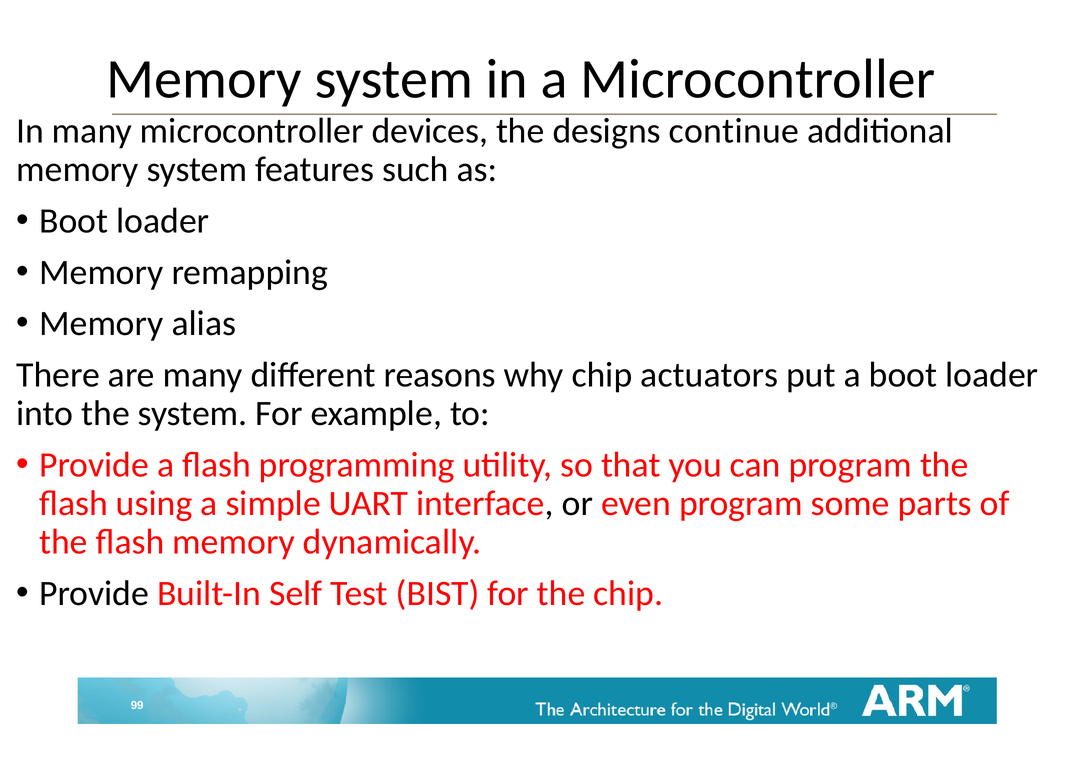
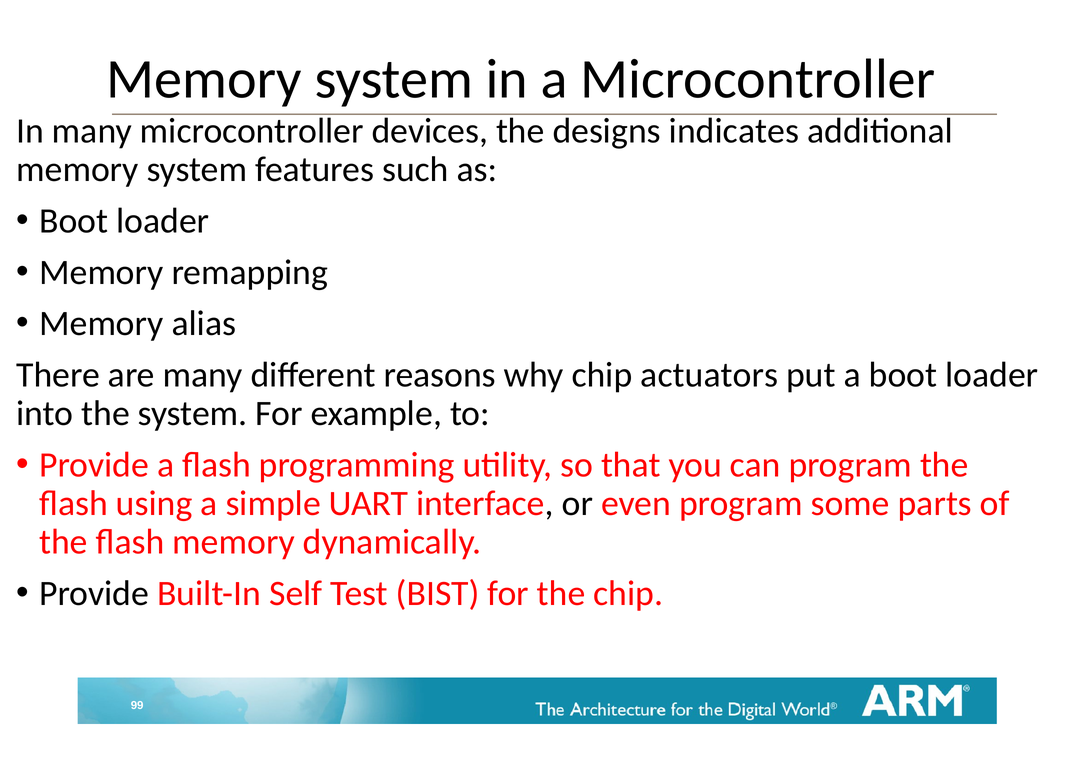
continue: continue -> indicates
